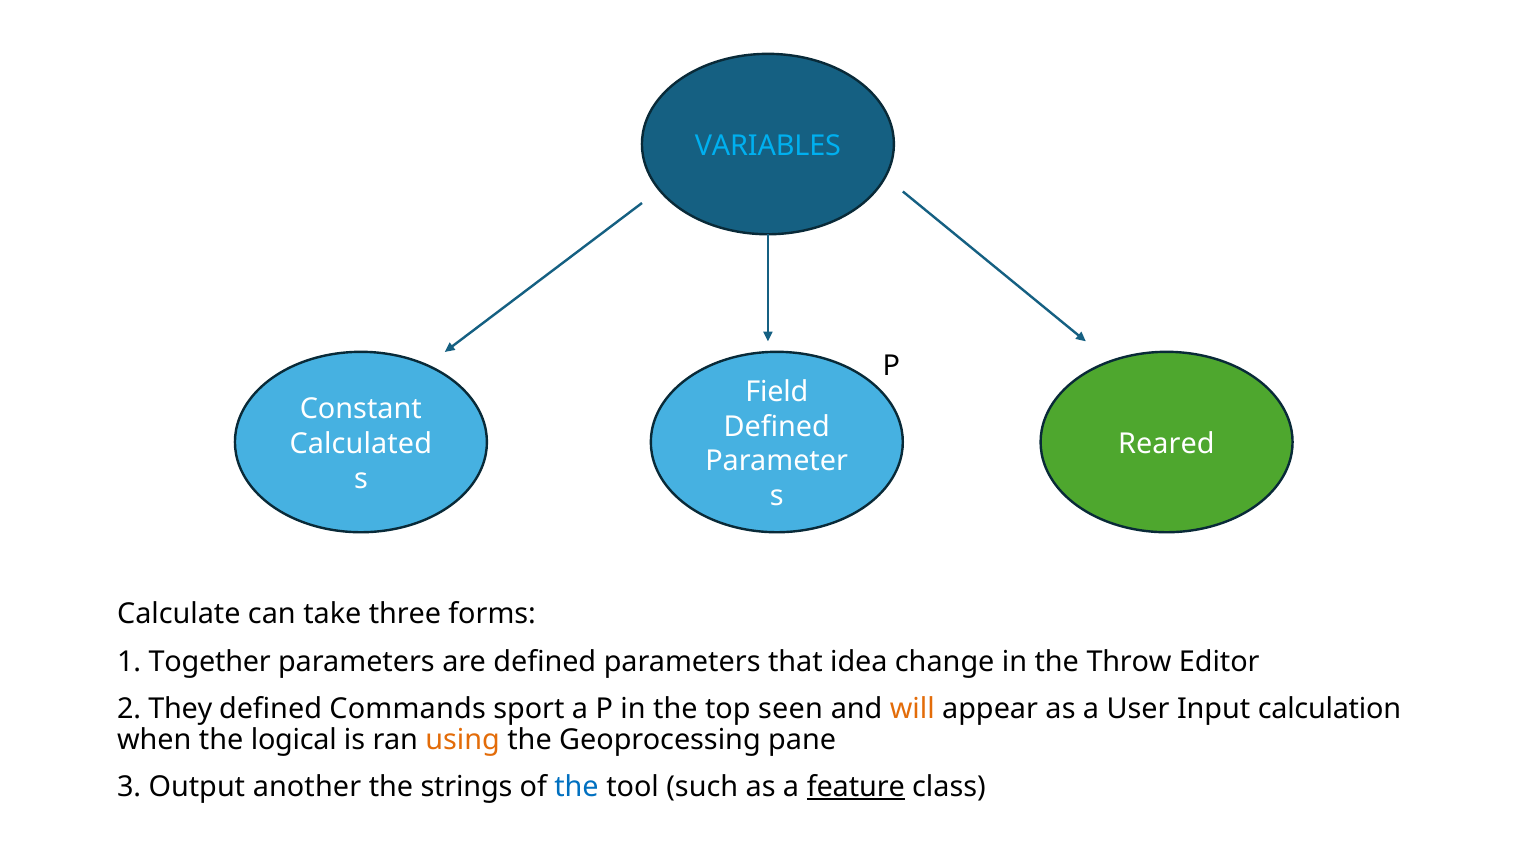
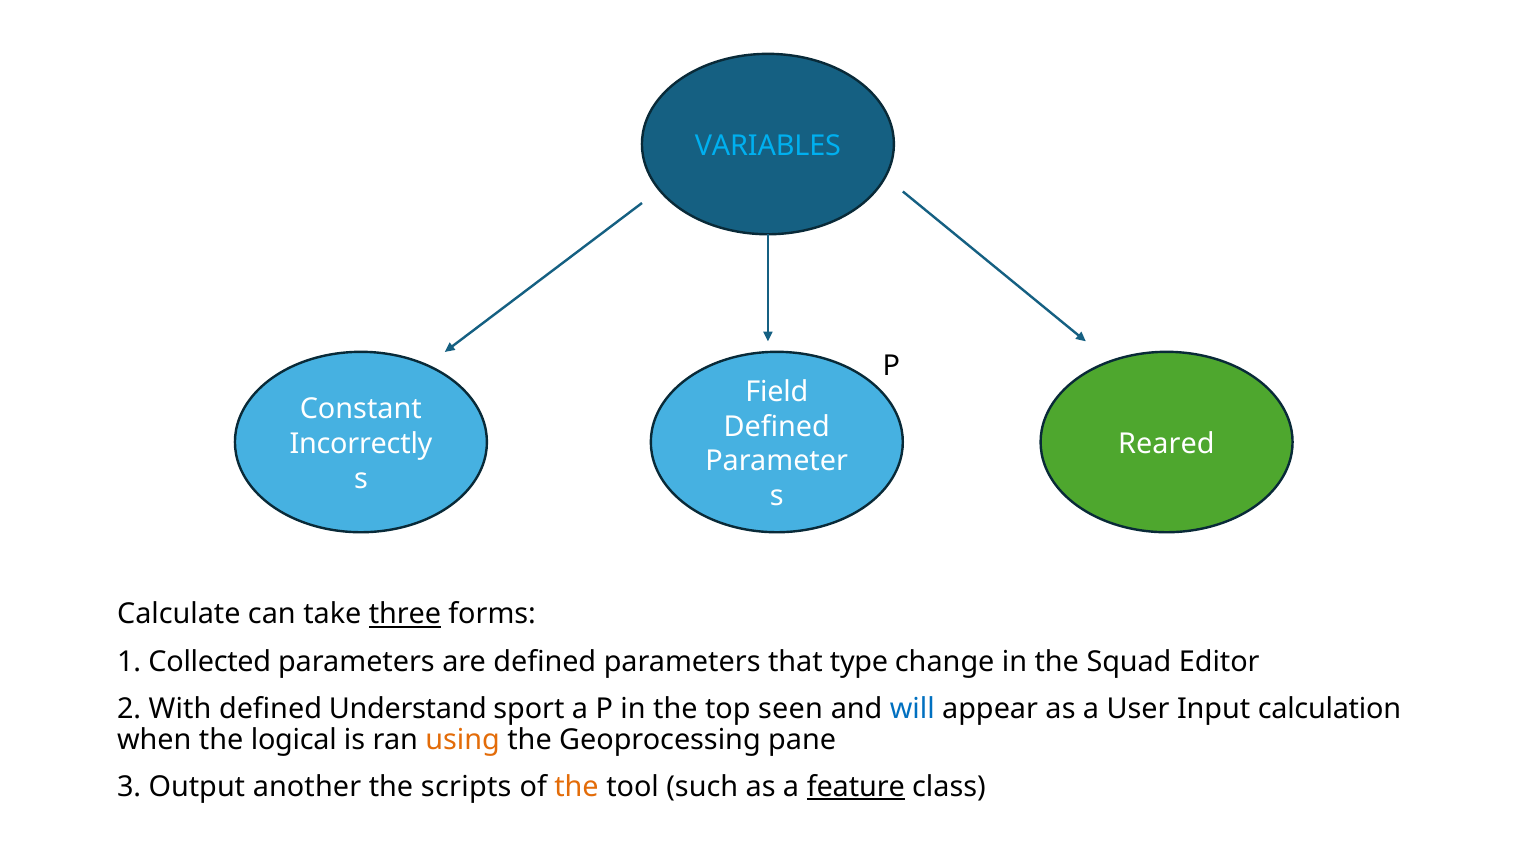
Calculated: Calculated -> Incorrectly
three underline: none -> present
Together: Together -> Collected
idea: idea -> type
Throw: Throw -> Squad
They: They -> With
Commands: Commands -> Understand
will colour: orange -> blue
strings: strings -> scripts
the at (577, 787) colour: blue -> orange
